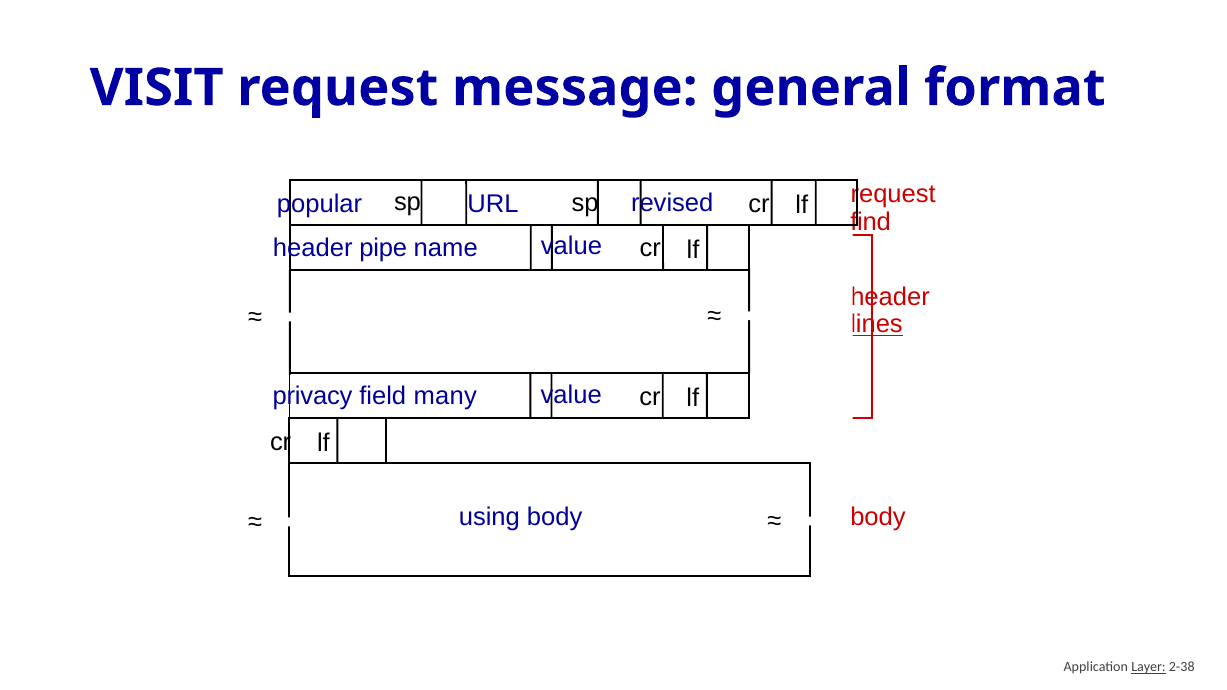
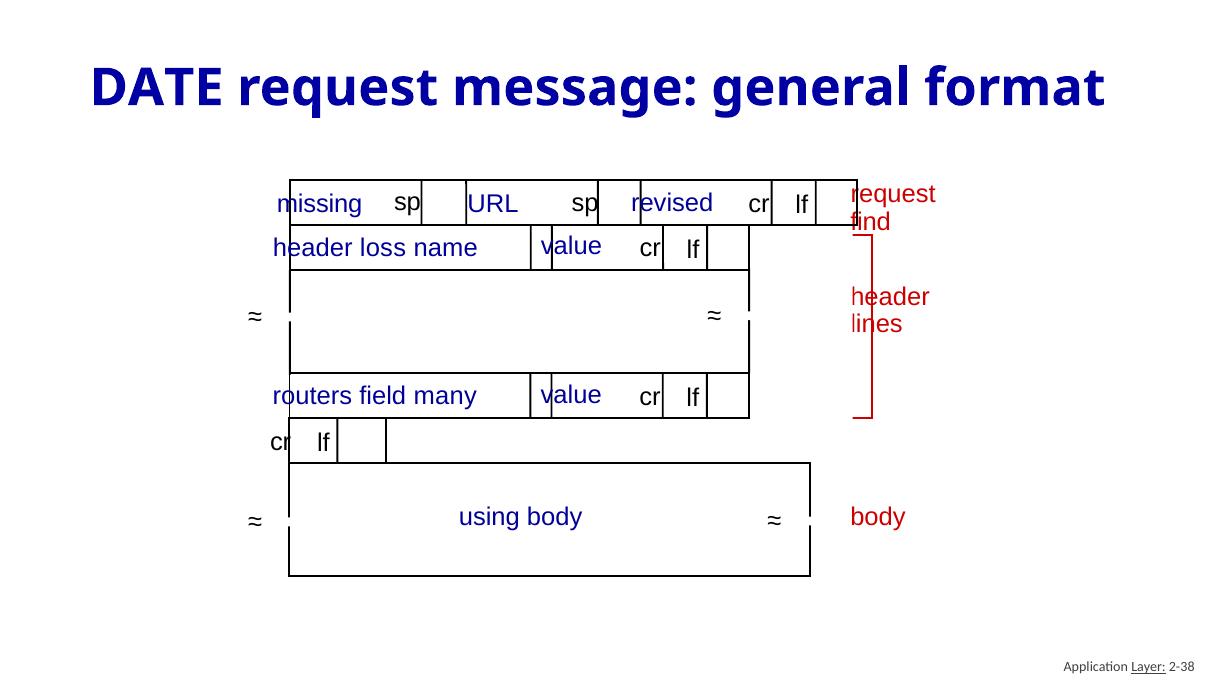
VISIT: VISIT -> DATE
popular: popular -> missing
pipe: pipe -> loss
lines underline: present -> none
privacy: privacy -> routers
